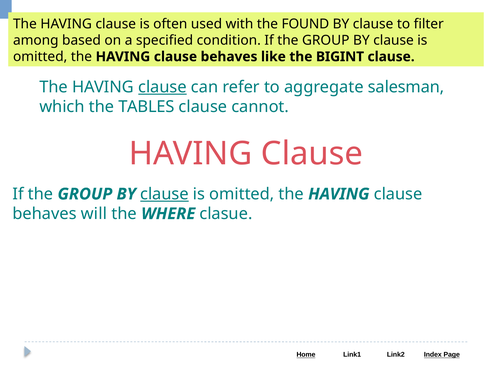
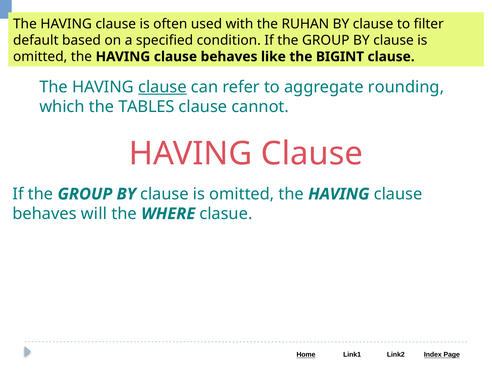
FOUND: FOUND -> RUHAN
among: among -> default
salesman: salesman -> rounding
clause at (164, 194) underline: present -> none
